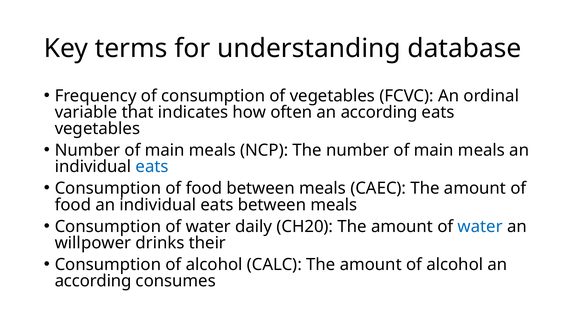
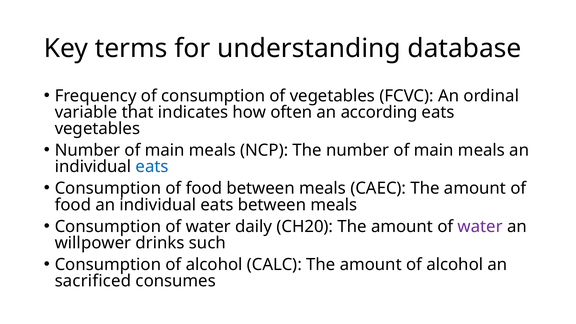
water at (480, 227) colour: blue -> purple
their: their -> such
according at (93, 281): according -> sacrificed
